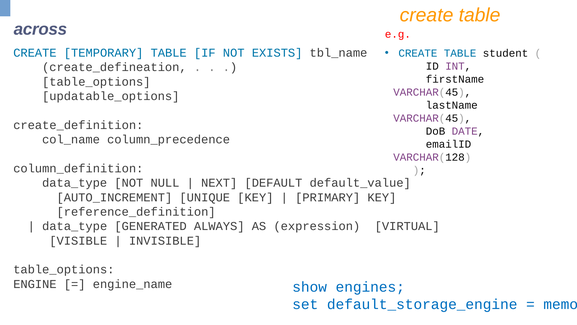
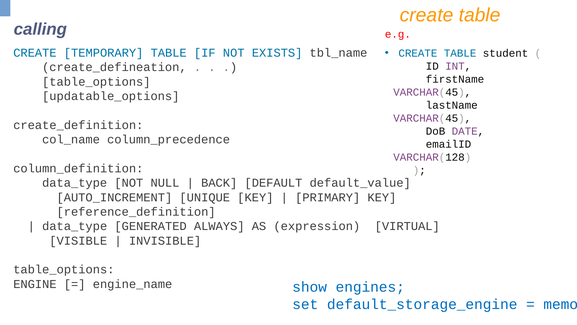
across: across -> calling
NEXT: NEXT -> BACK
